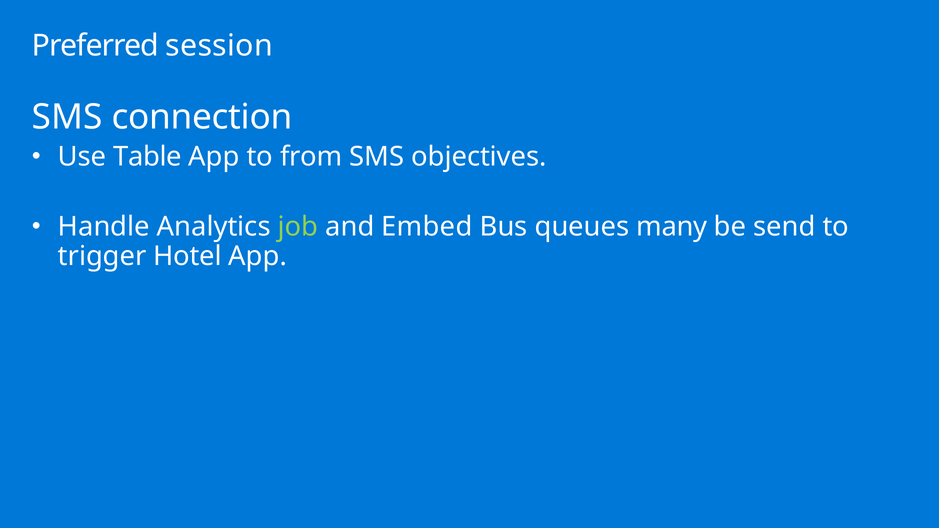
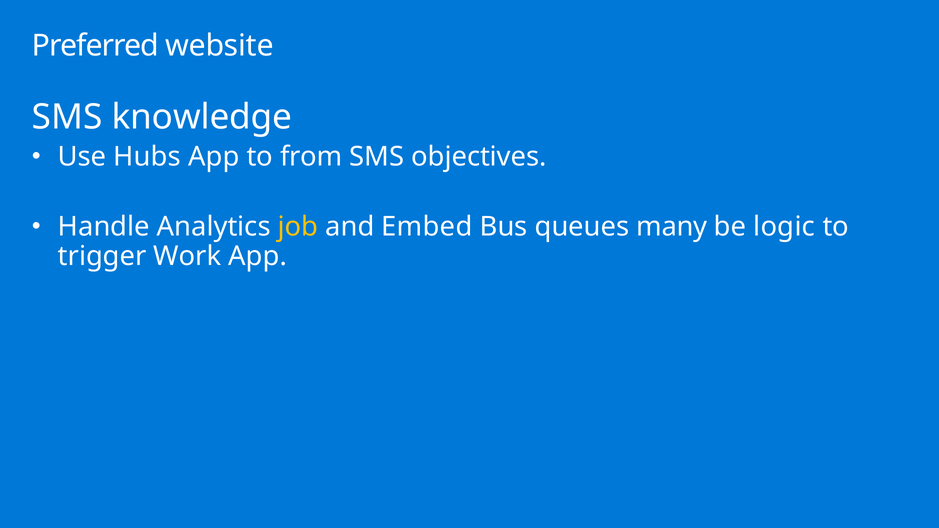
session: session -> website
connection: connection -> knowledge
Table: Table -> Hubs
job colour: light green -> yellow
send: send -> logic
Hotel: Hotel -> Work
